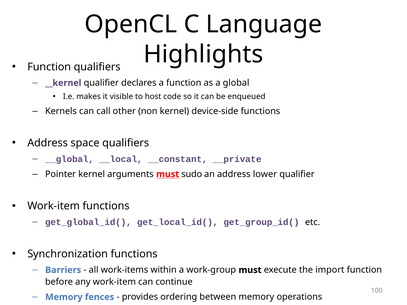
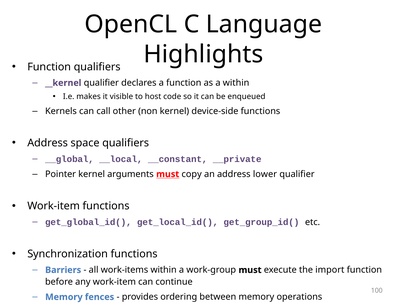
a global: global -> within
sudo: sudo -> copy
